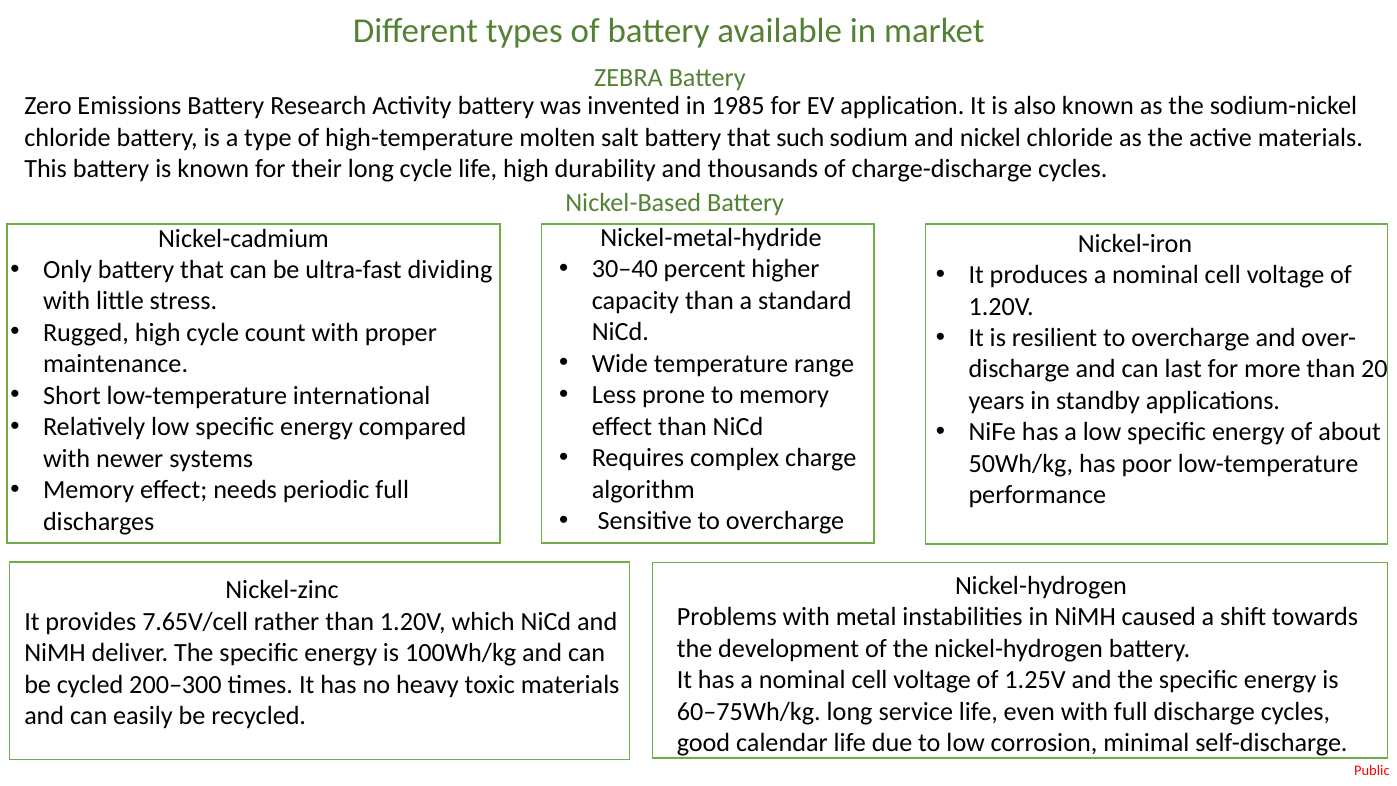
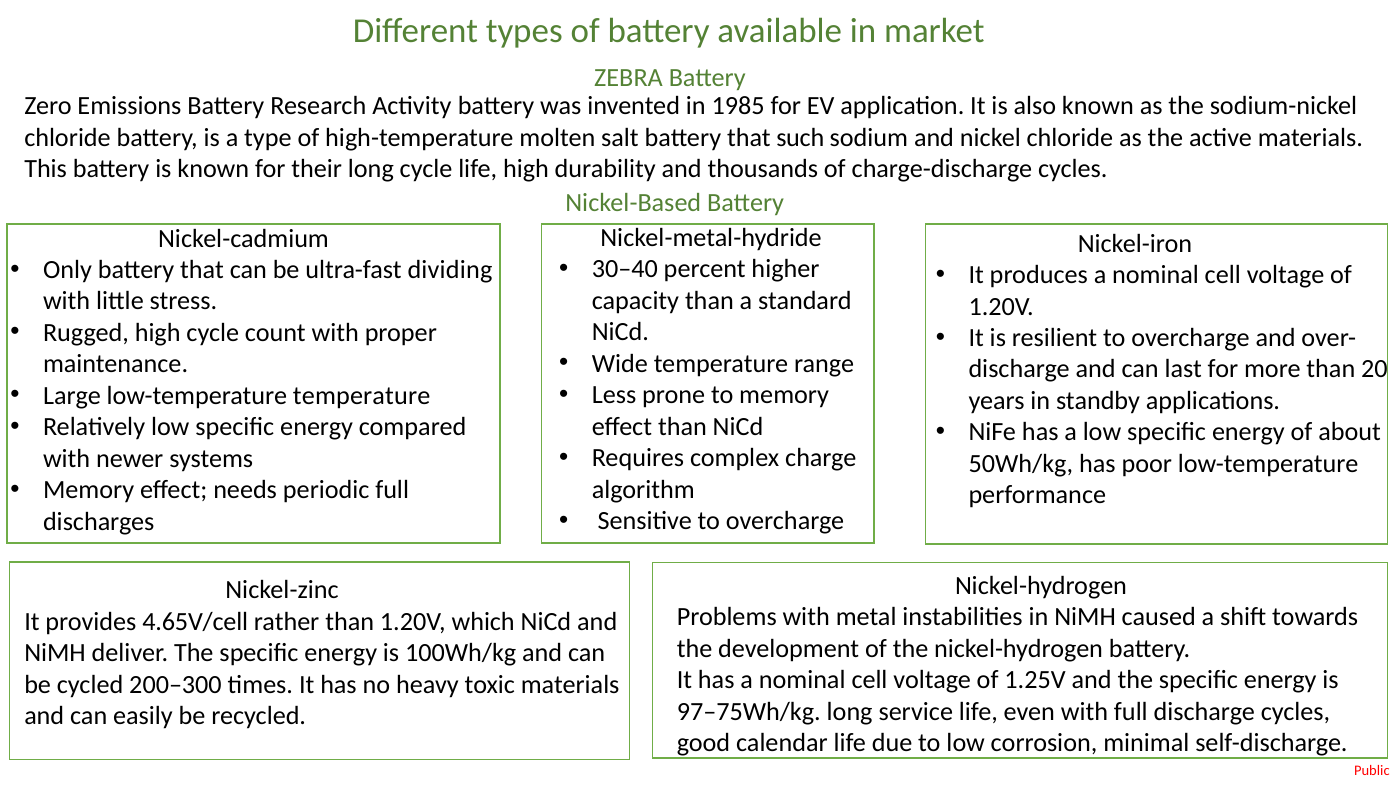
Short: Short -> Large
low-temperature international: international -> temperature
7.65V/cell: 7.65V/cell -> 4.65V/cell
60–75Wh/kg: 60–75Wh/kg -> 97–75Wh/kg
